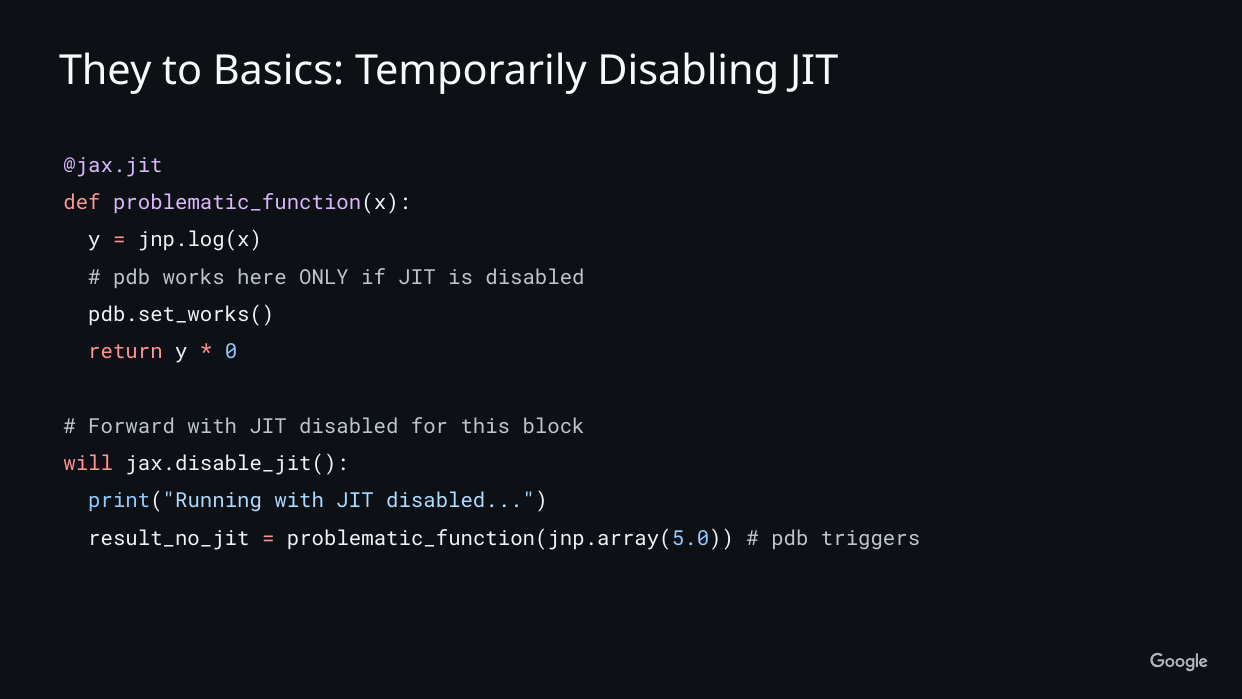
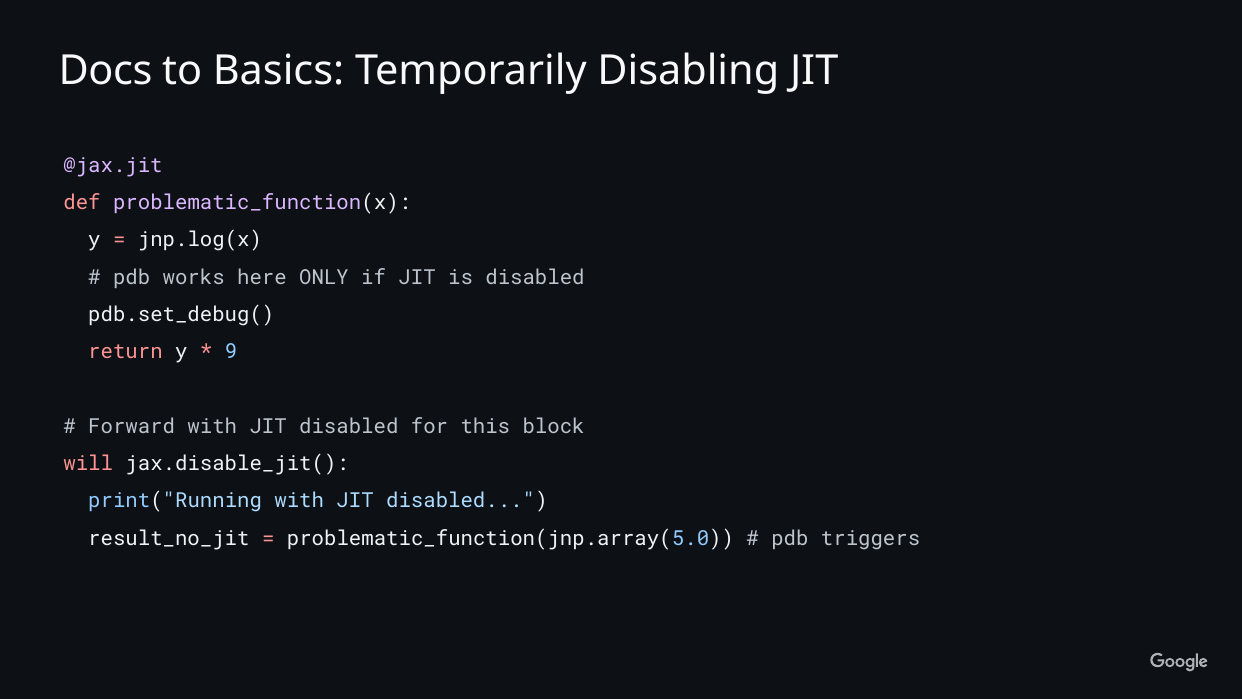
They: They -> Docs
pdb.set_works(: pdb.set_works( -> pdb.set_debug(
0: 0 -> 9
